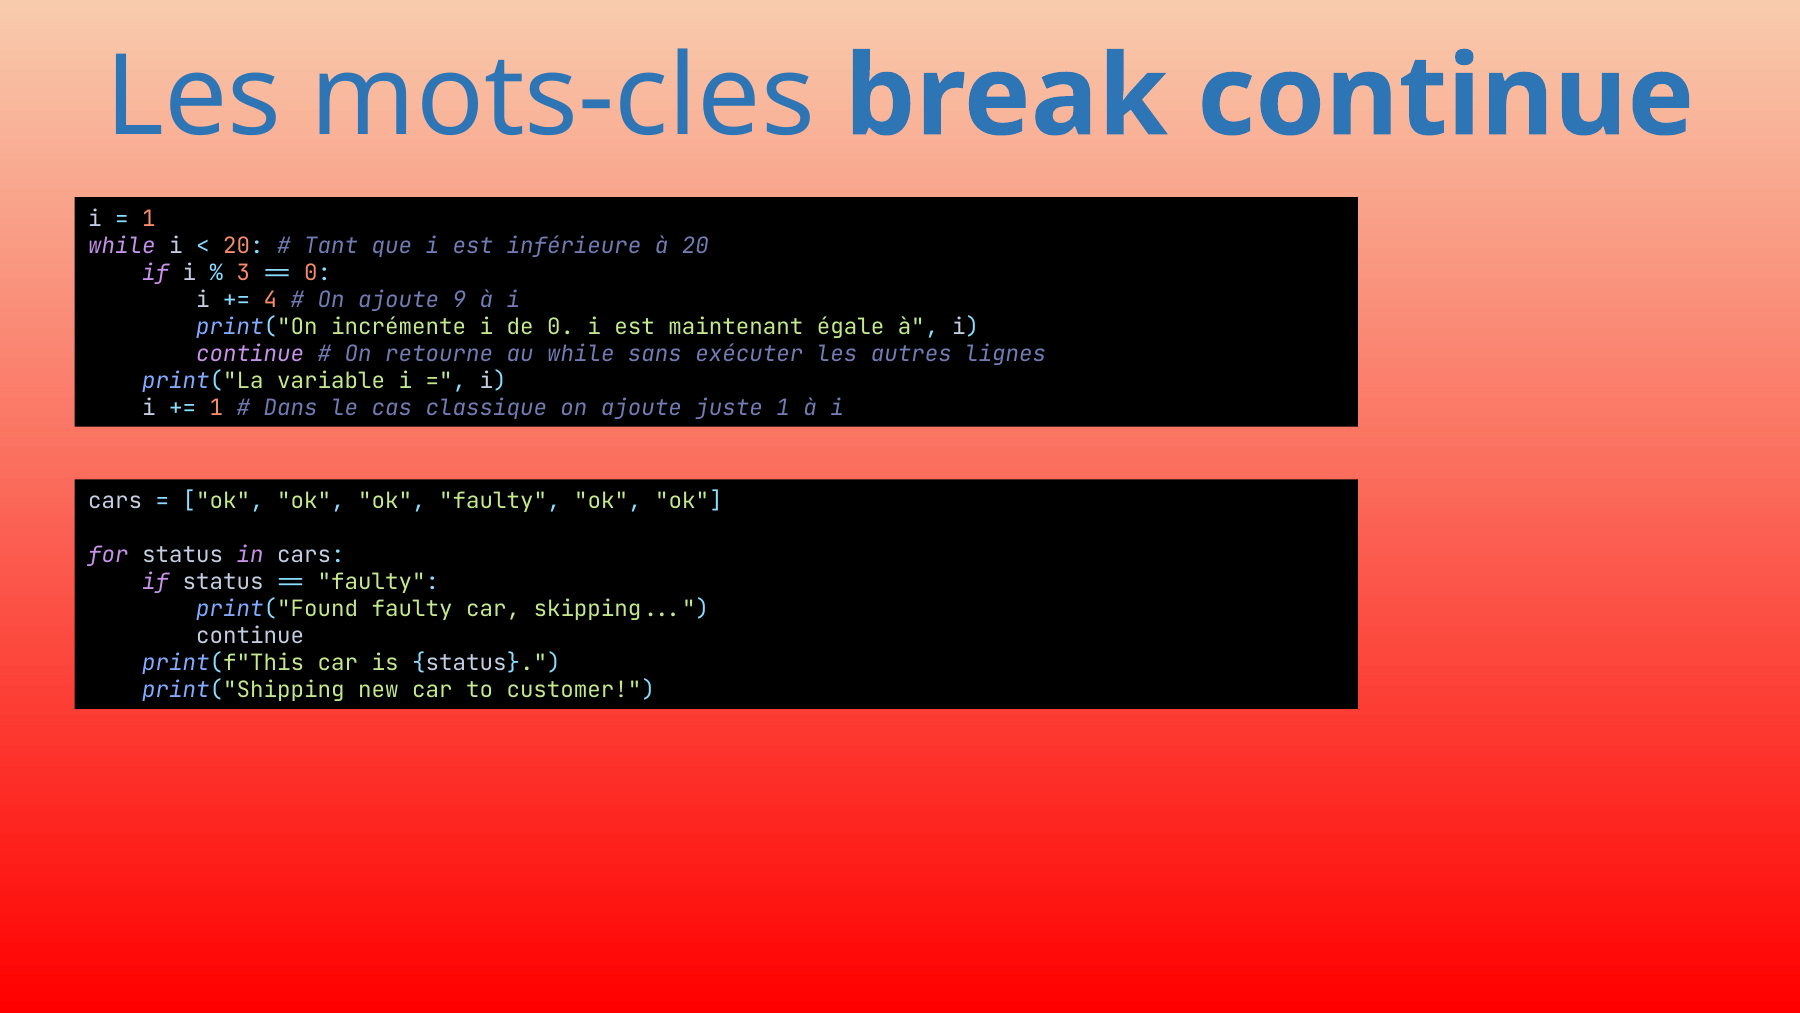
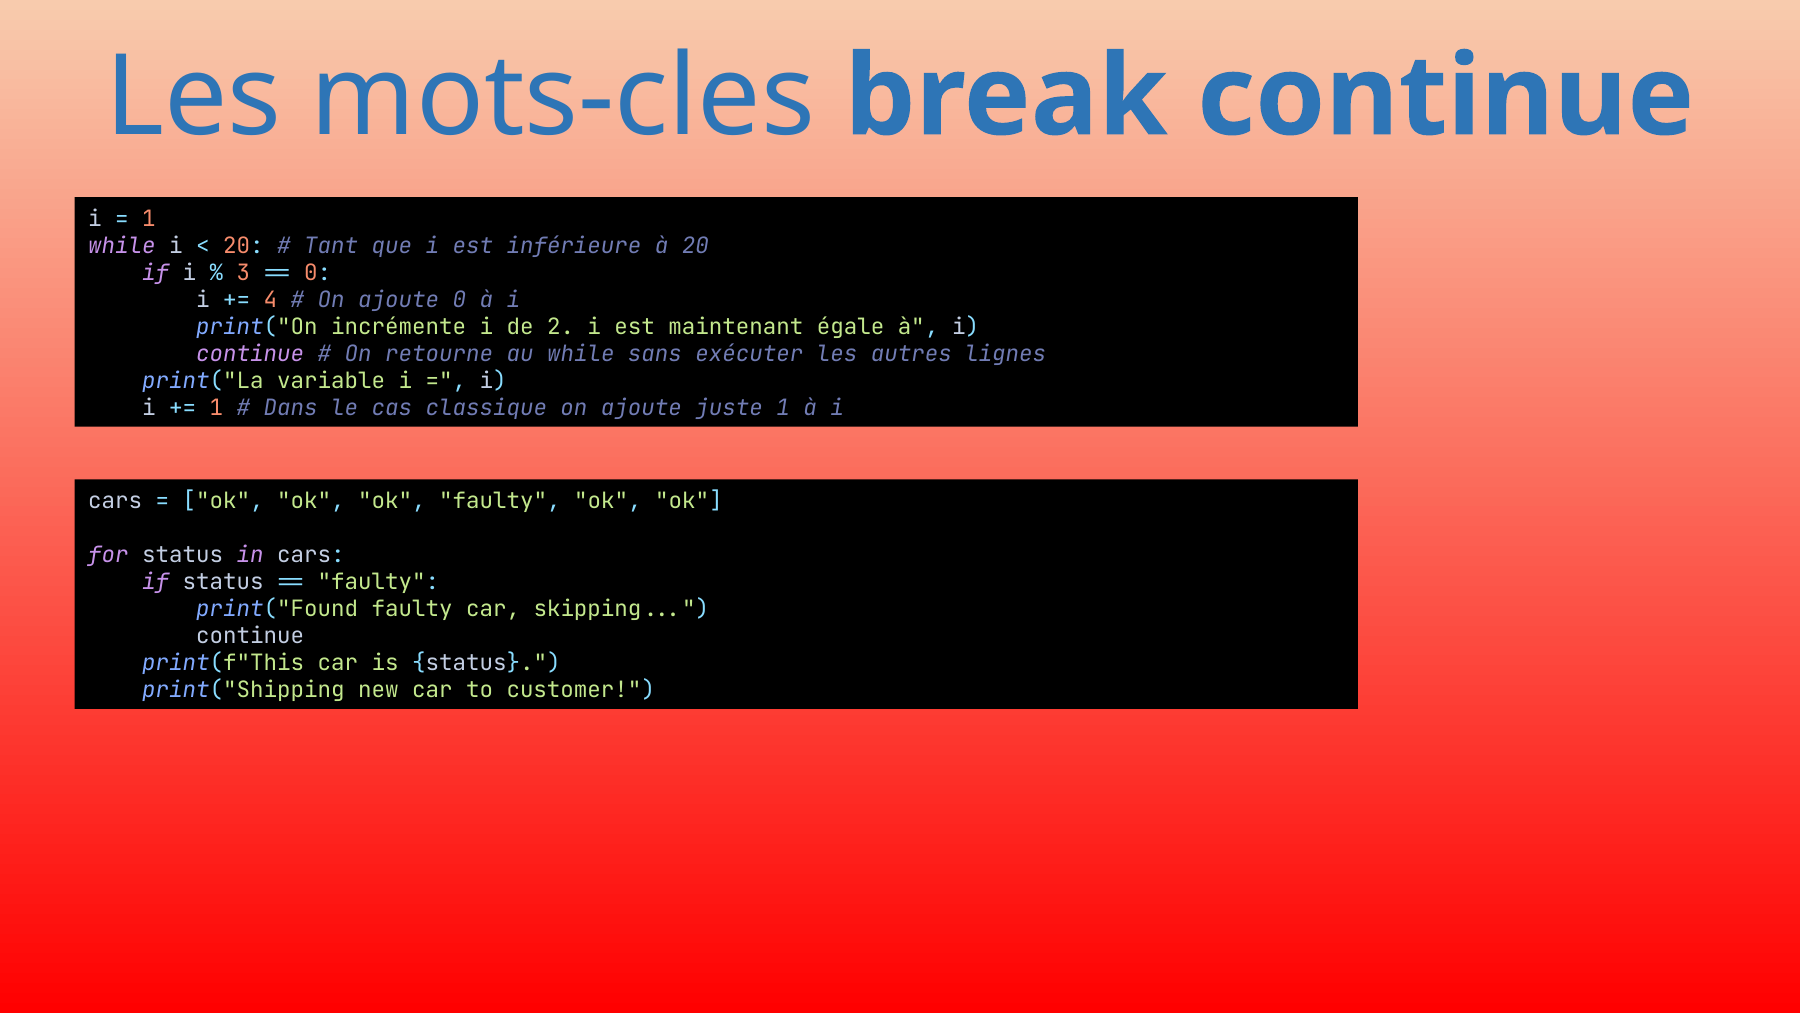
ajoute 9: 9 -> 0
de 0: 0 -> 2
